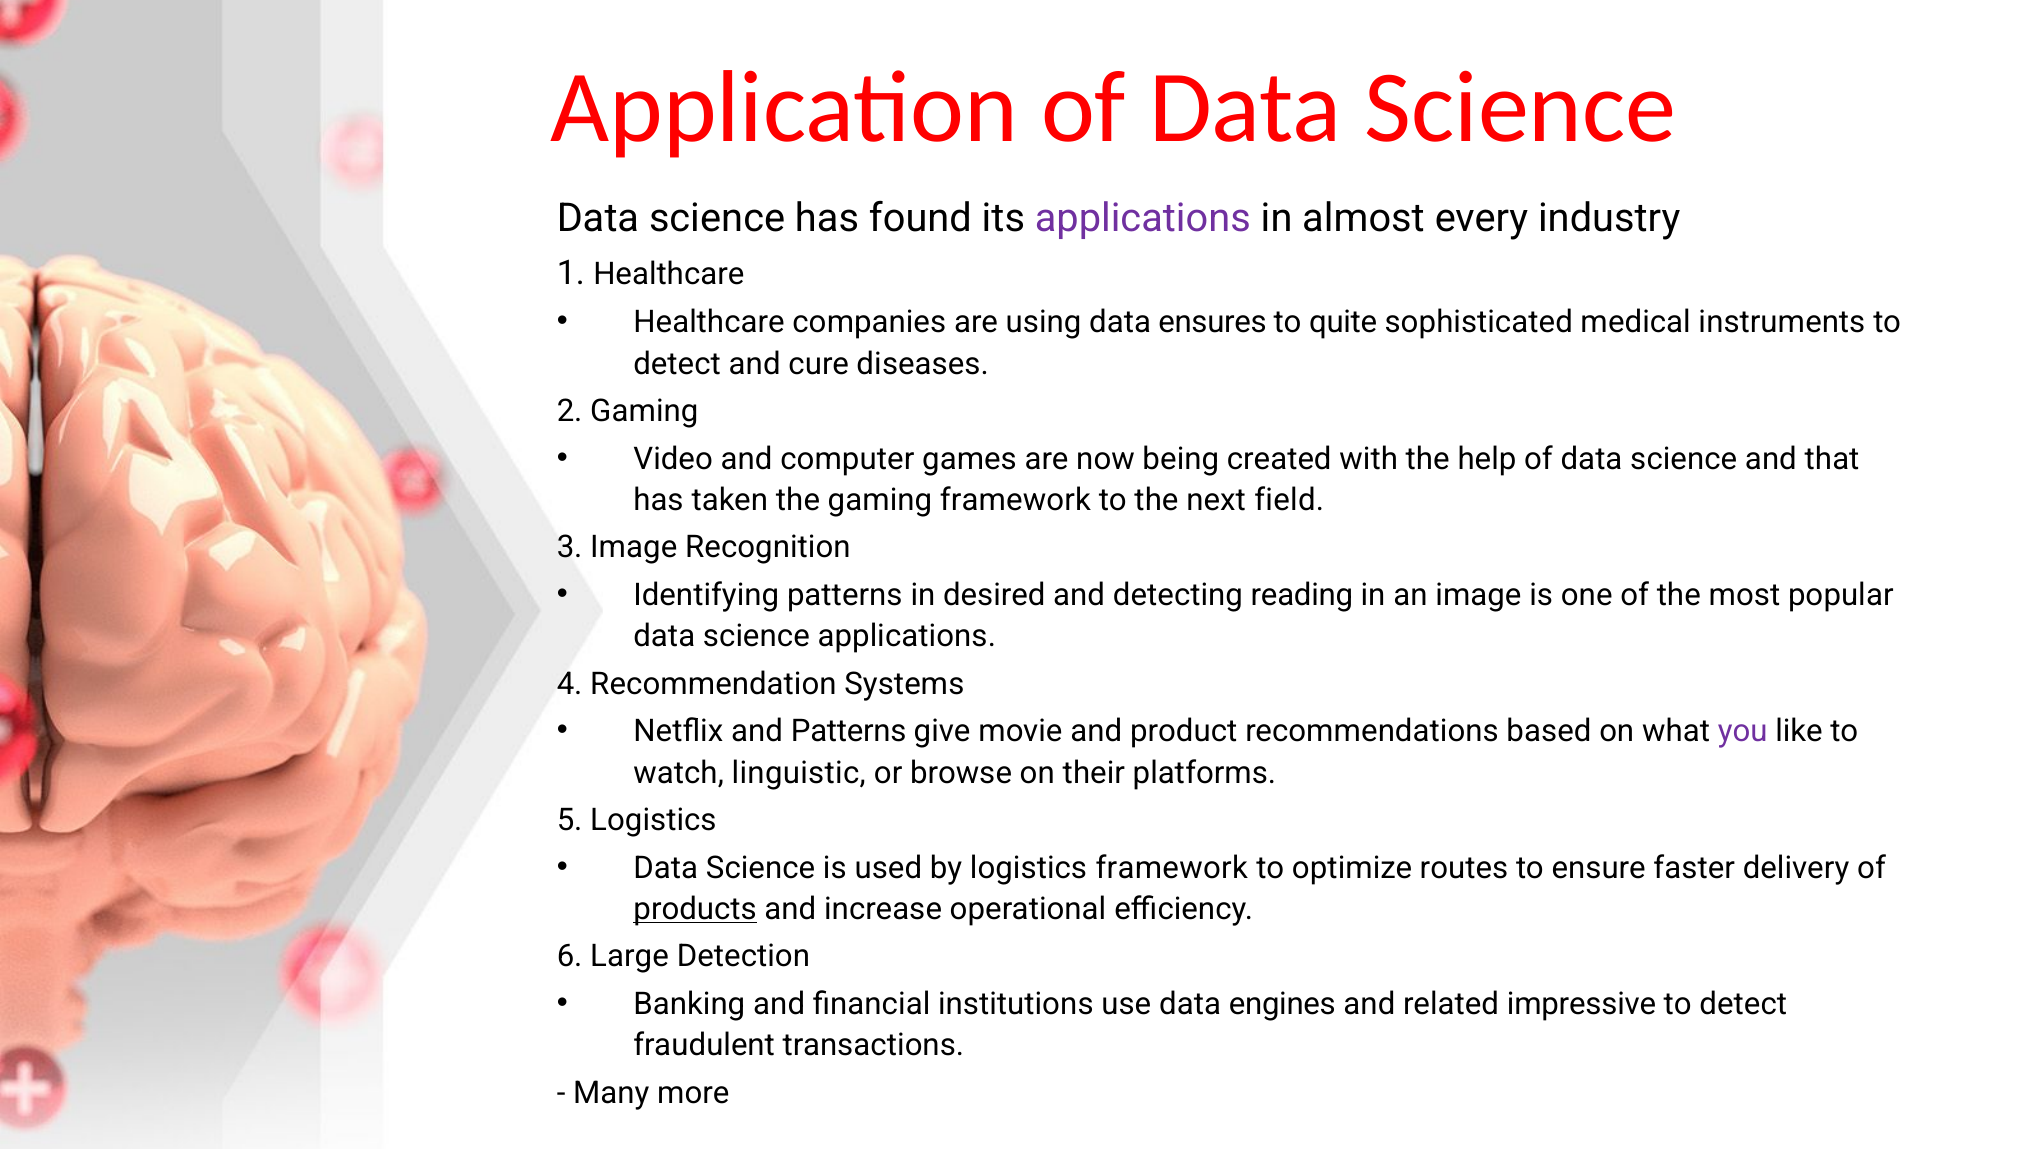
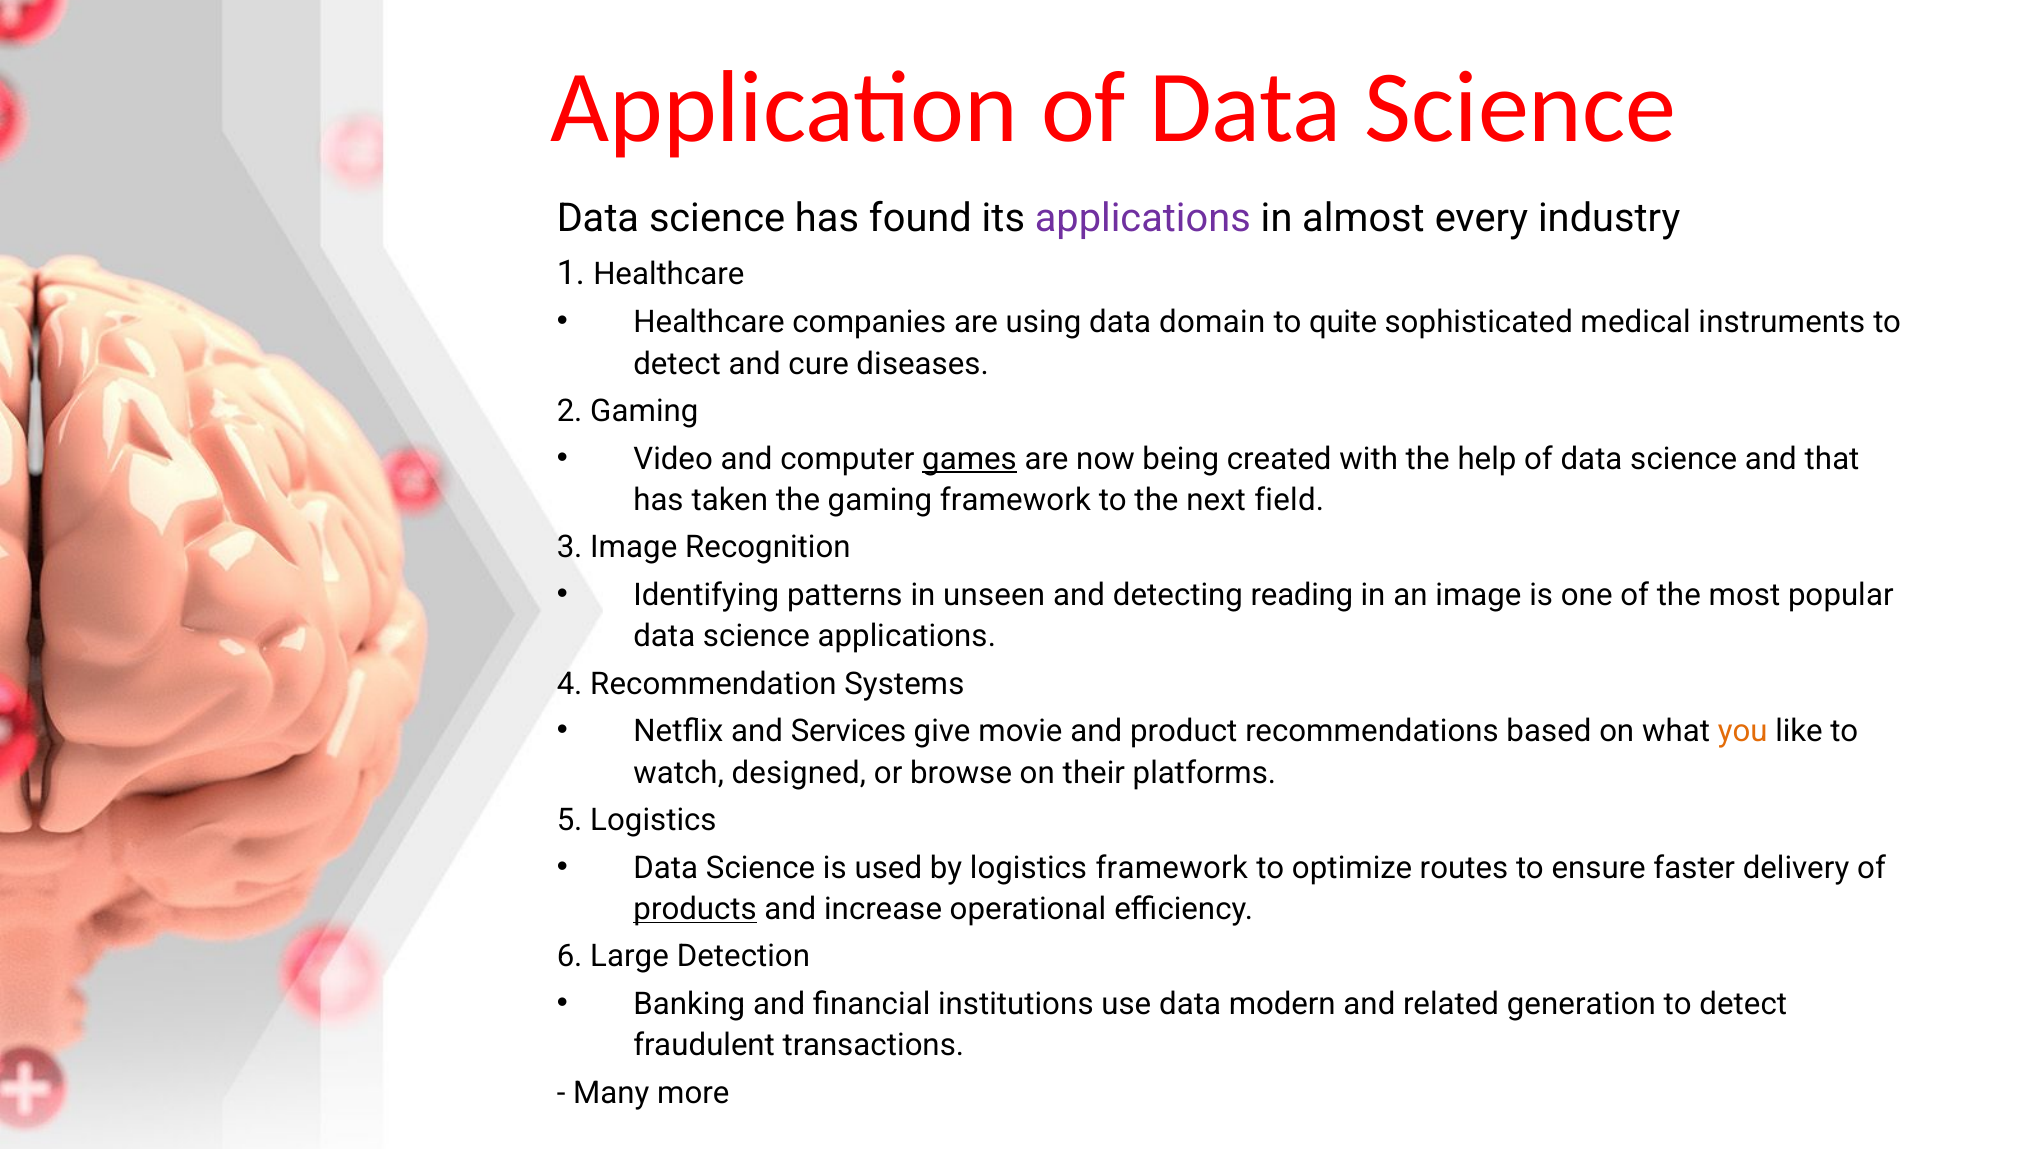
ensures: ensures -> domain
games underline: none -> present
desired: desired -> unseen
and Patterns: Patterns -> Services
you colour: purple -> orange
linguistic: linguistic -> designed
engines: engines -> modern
impressive: impressive -> generation
